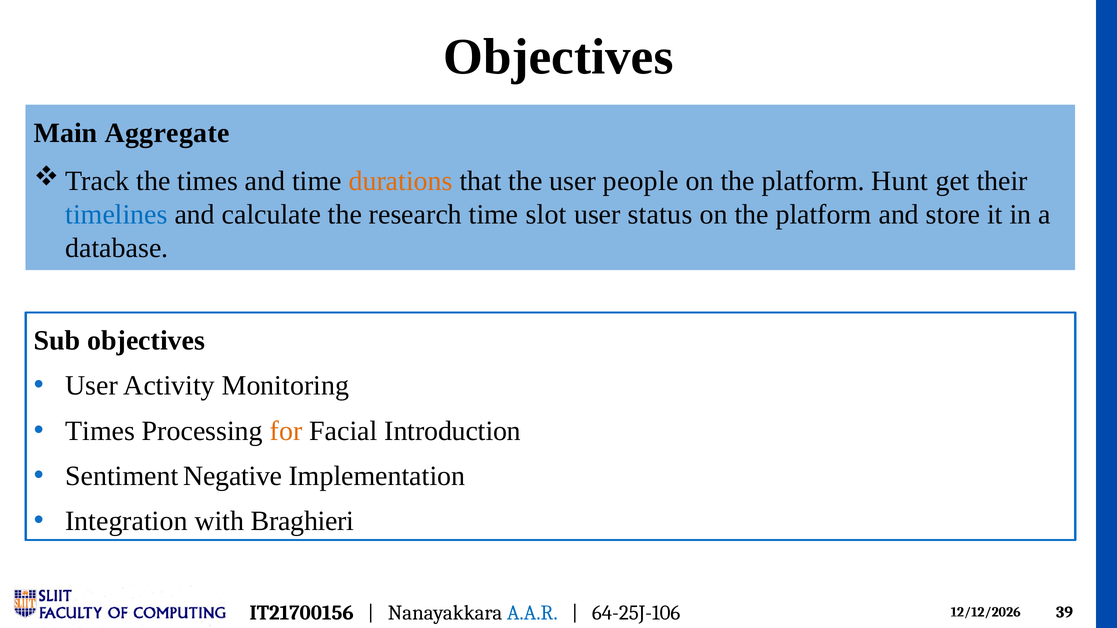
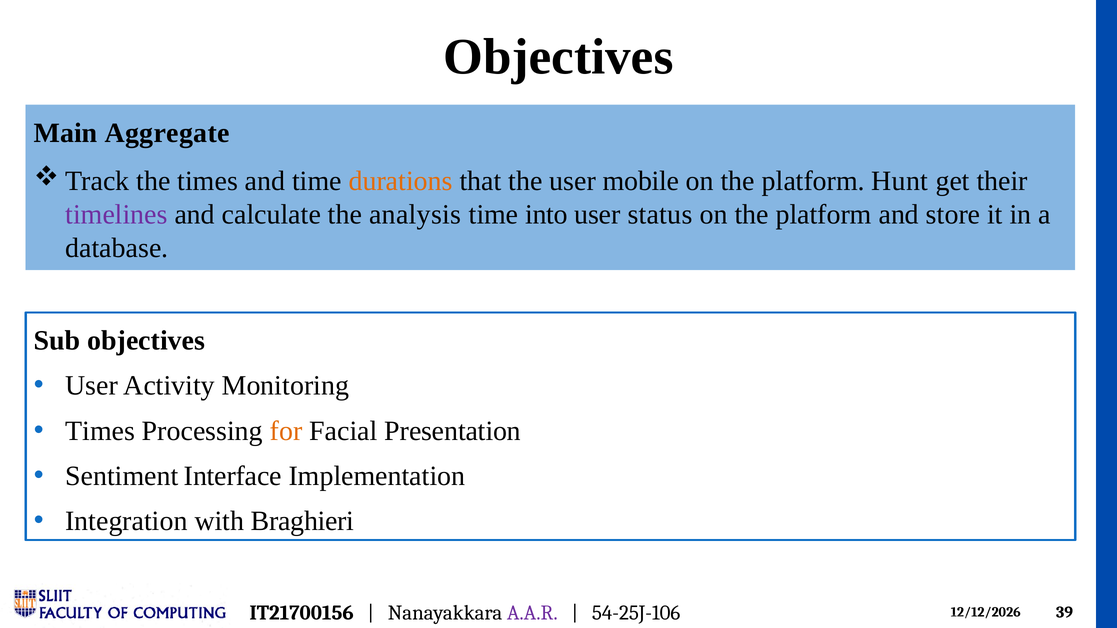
people: people -> mobile
timelines colour: blue -> purple
research: research -> analysis
slot: slot -> into
Introduction: Introduction -> Presentation
Negative: Negative -> Interface
A.A.R colour: blue -> purple
64-25J-106: 64-25J-106 -> 54-25J-106
